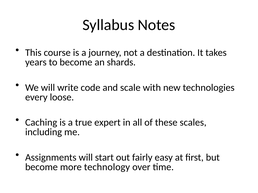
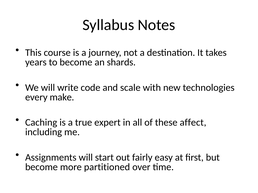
loose: loose -> make
scales: scales -> affect
technology: technology -> partitioned
